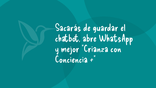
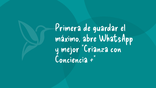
Sacarás: Sacarás -> Primera
chatbot: chatbot -> máximo
